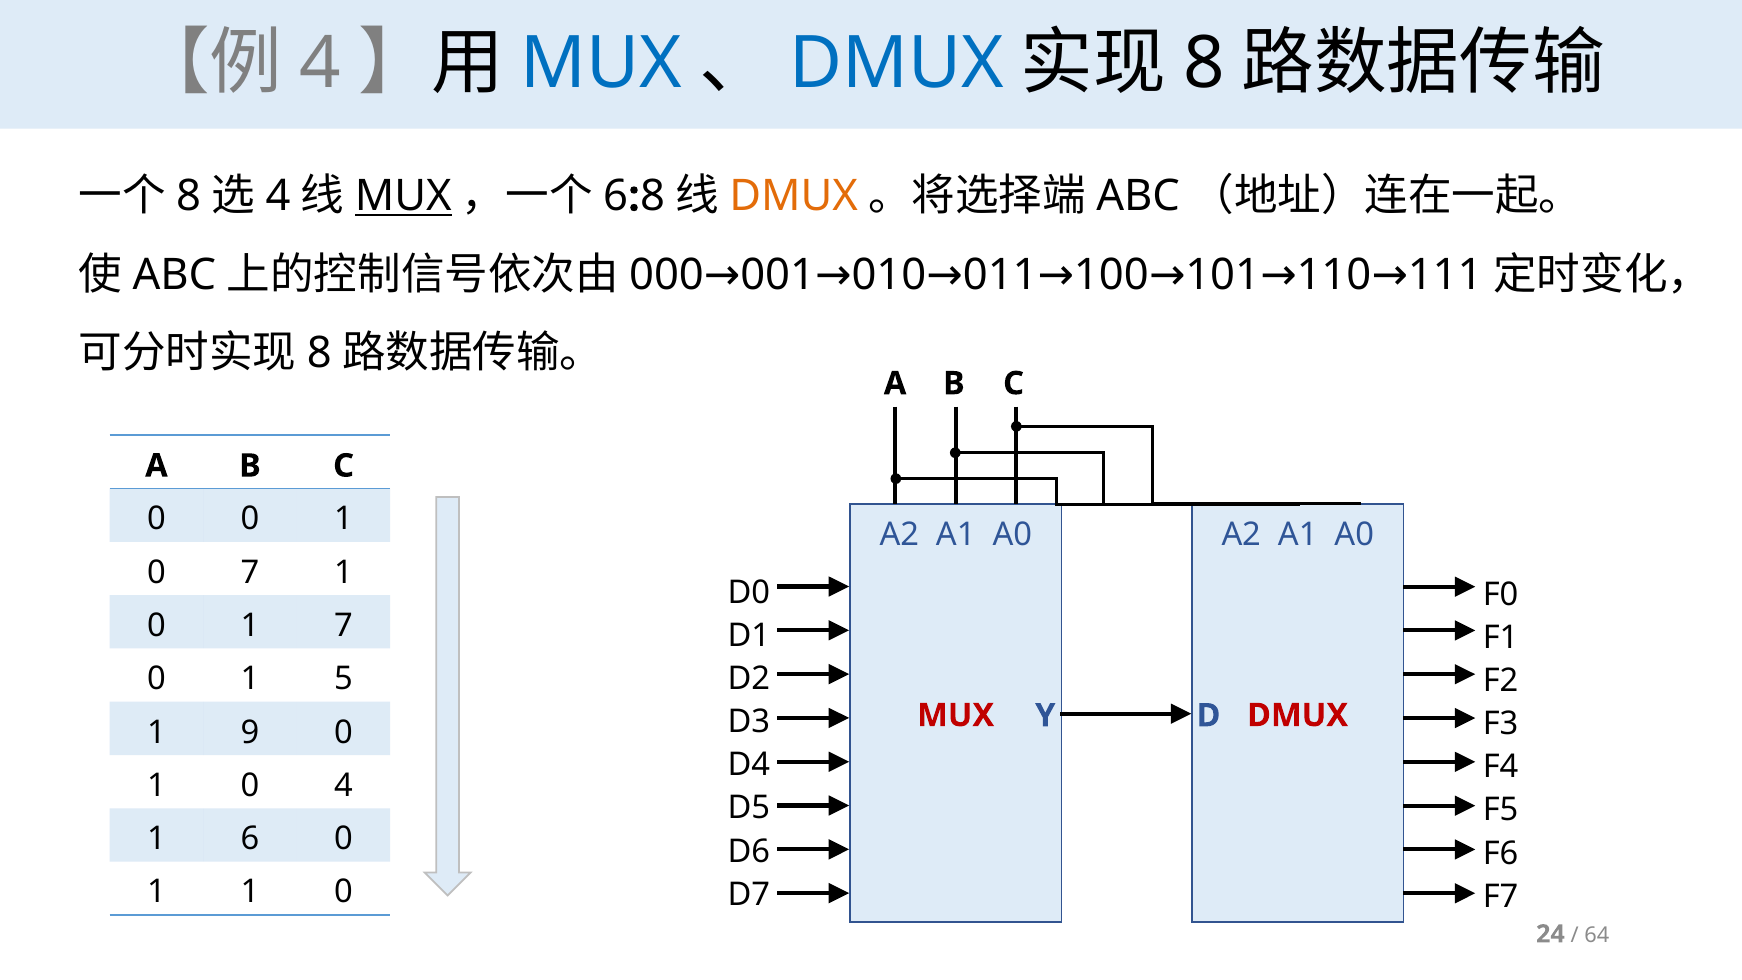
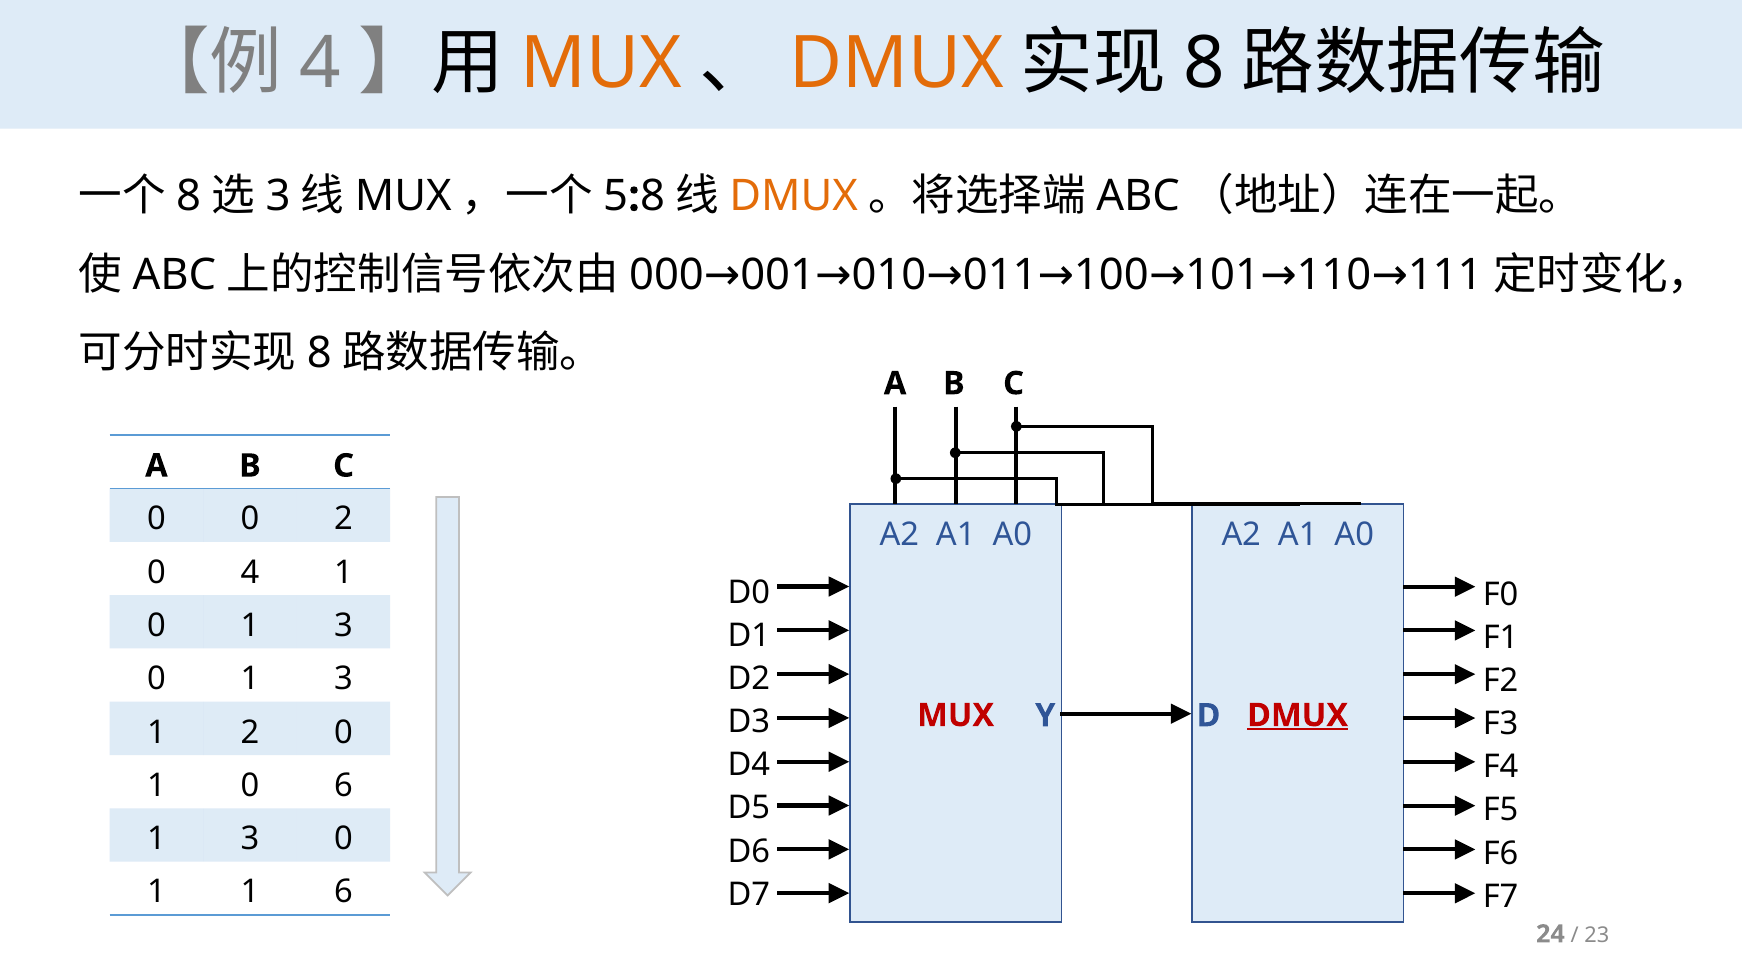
MUX at (602, 64) colour: blue -> orange
DMUX at (897, 64) colour: blue -> orange
4 at (278, 196): 4 -> 3
MUX at (403, 196) underline: present -> none
6 at (616, 196): 6 -> 5
0 0 1: 1 -> 2
0 7: 7 -> 4
7 at (344, 626): 7 -> 3
5 at (344, 679): 5 -> 3
DMUX at (1298, 715) underline: none -> present
1 9: 9 -> 2
0 4: 4 -> 6
6 at (250, 839): 6 -> 3
1 1 0: 0 -> 6
64: 64 -> 23
